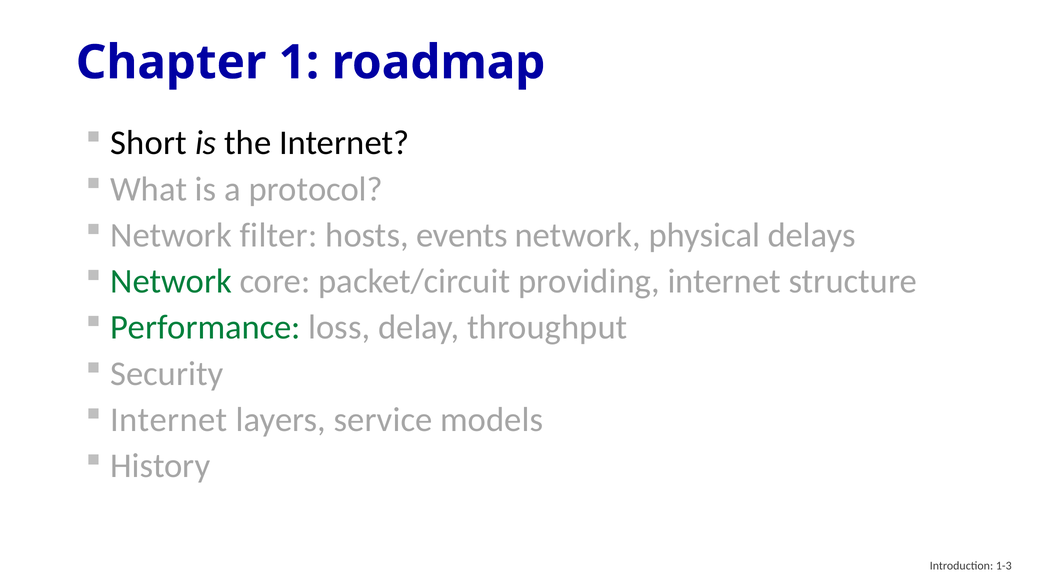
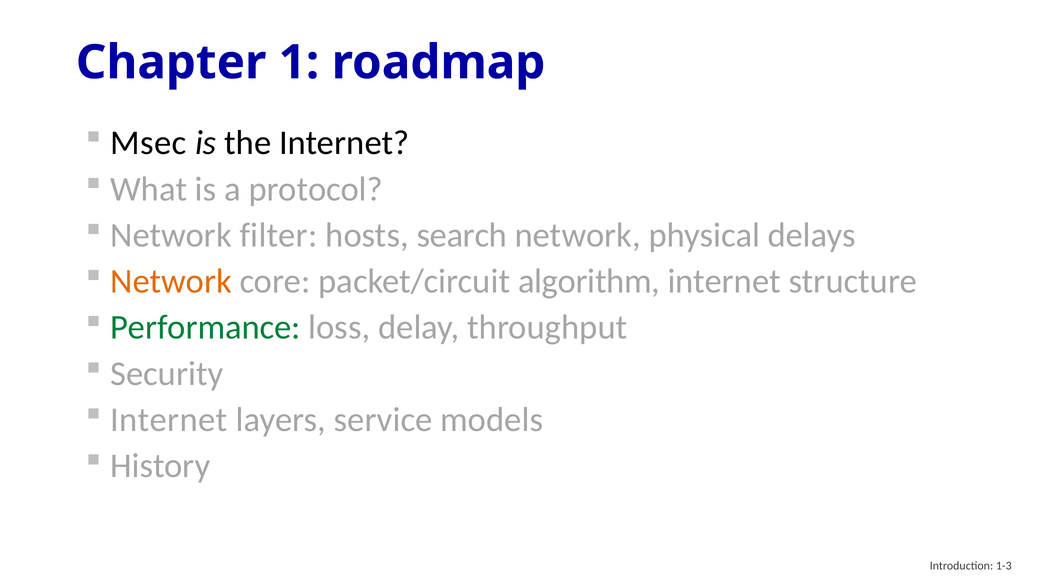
Short: Short -> Msec
events: events -> search
Network at (171, 281) colour: green -> orange
providing: providing -> algorithm
